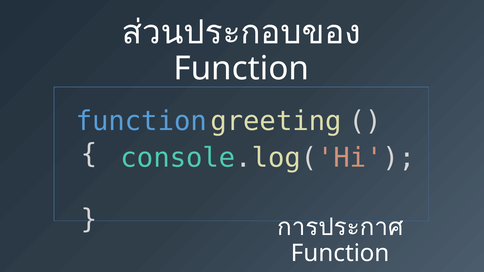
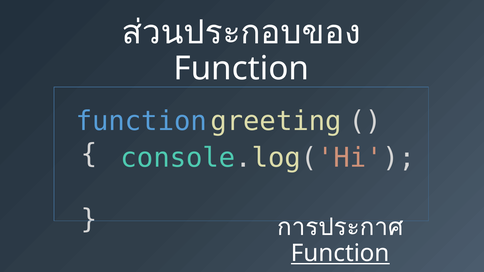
Function at (340, 253) underline: none -> present
